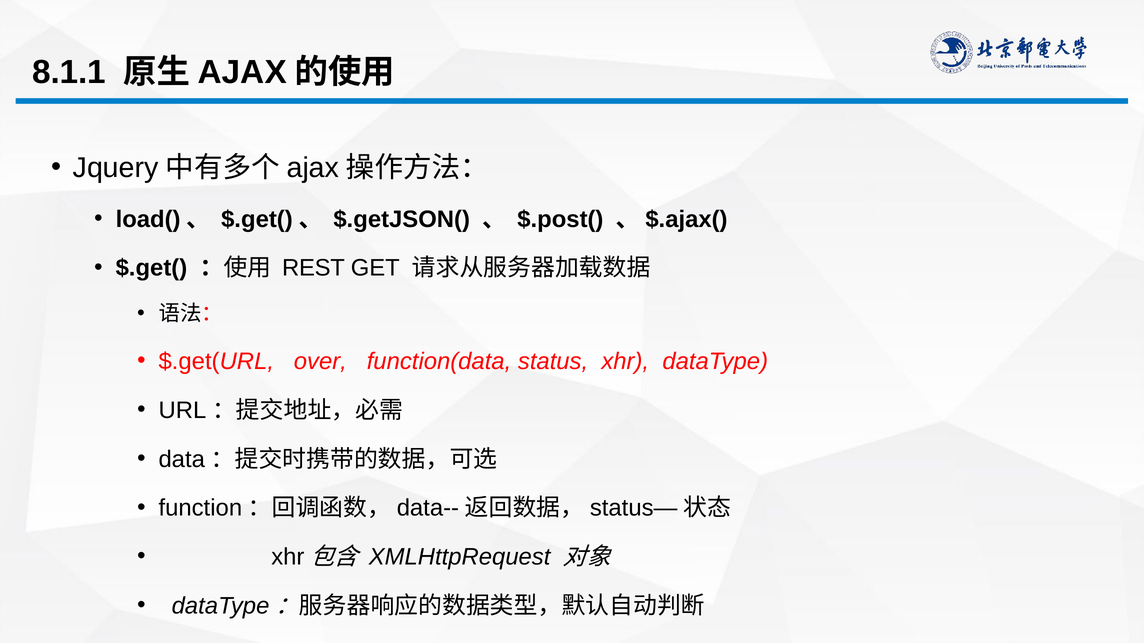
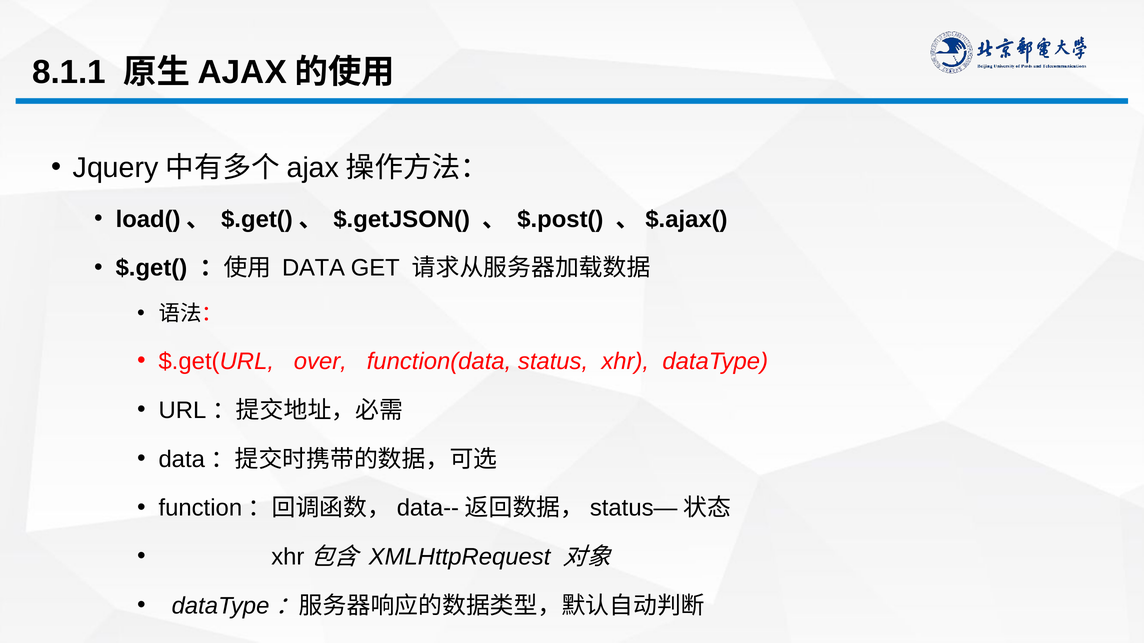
REST: REST -> DATA
